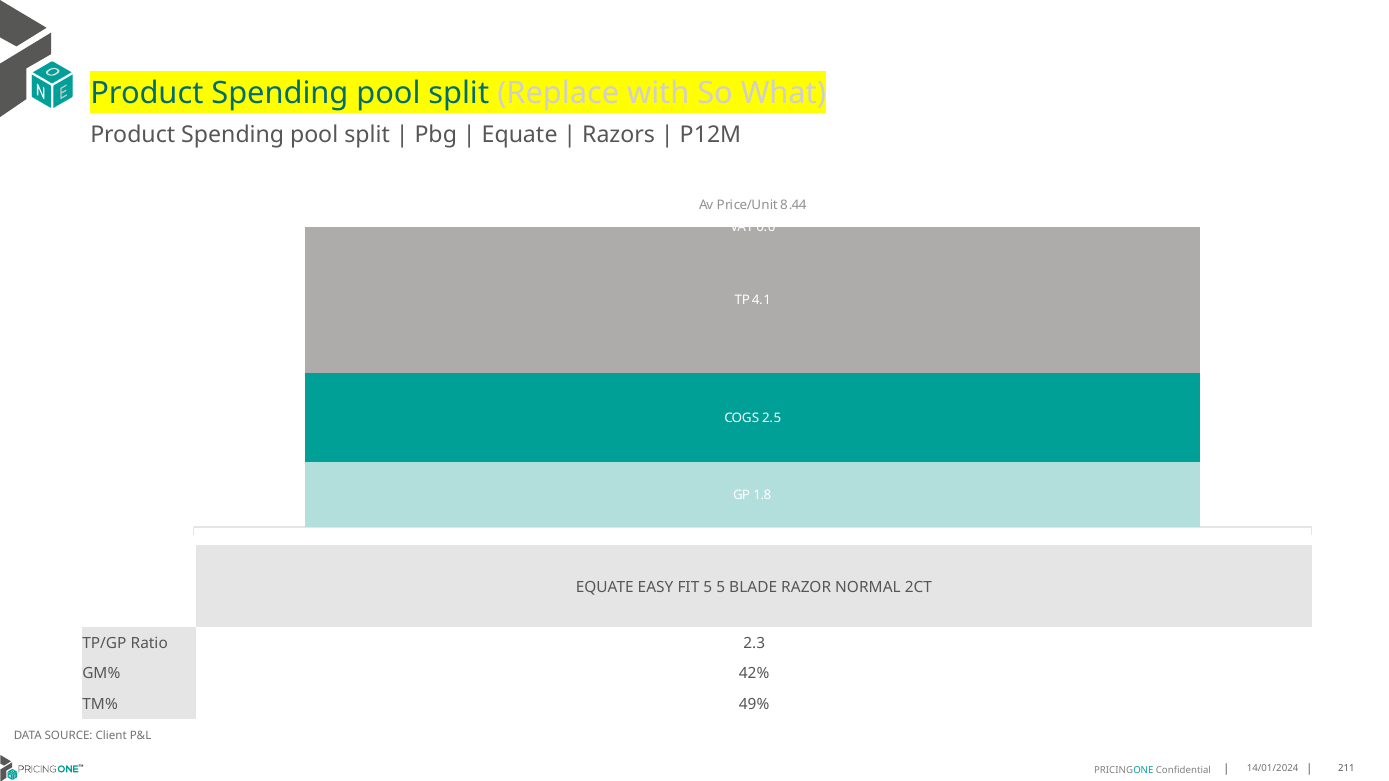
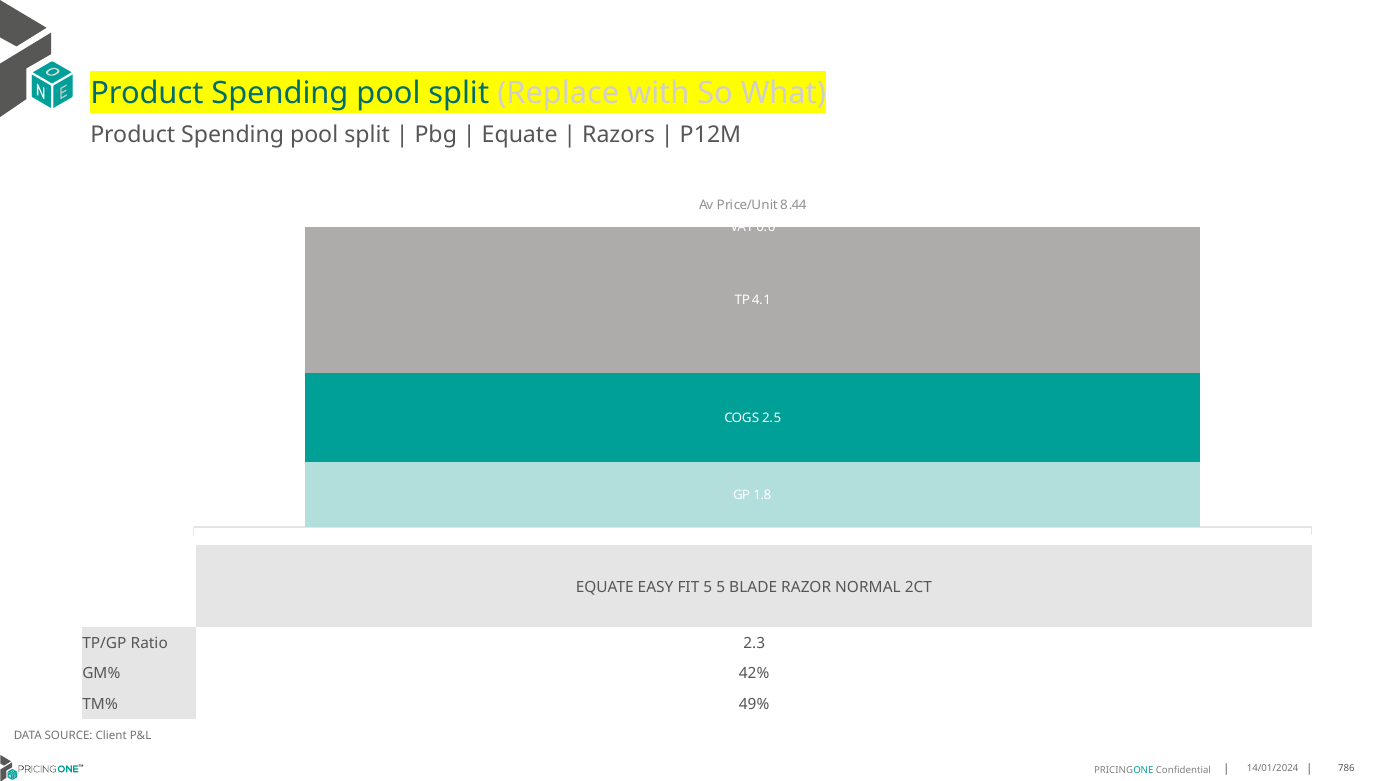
211: 211 -> 786
